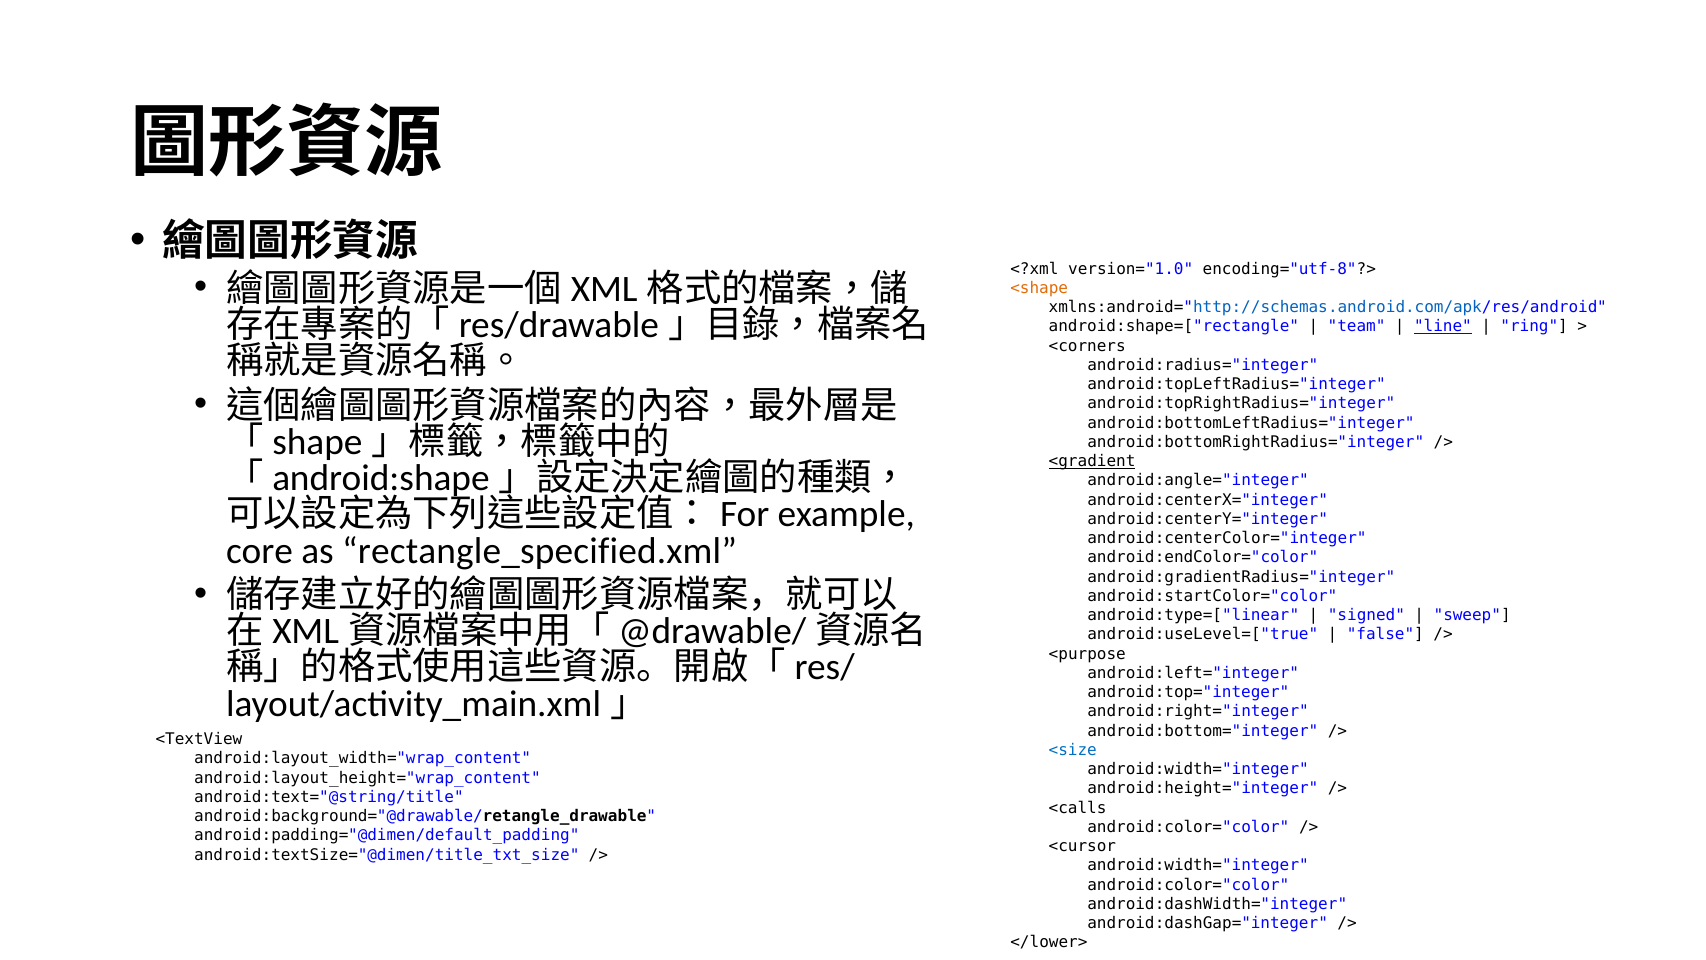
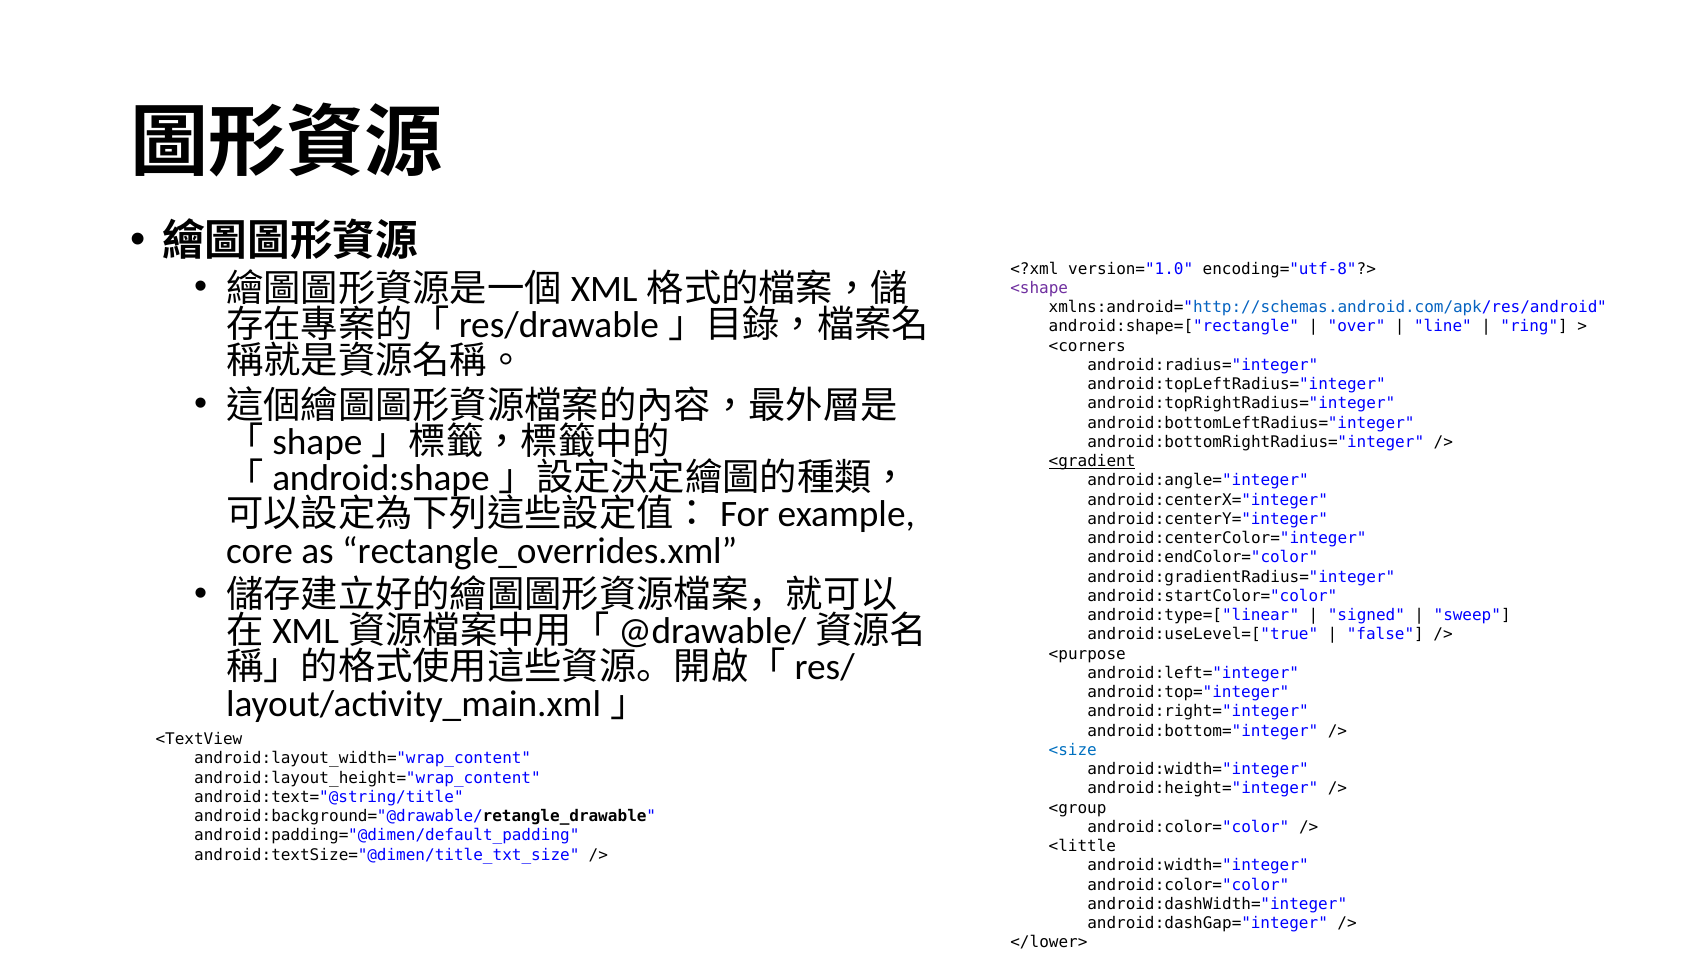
<shape colour: orange -> purple
team: team -> over
line underline: present -> none
rectangle_specified.xml: rectangle_specified.xml -> rectangle_overrides.xml
<calls: <calls -> <group
<cursor: <cursor -> <little
